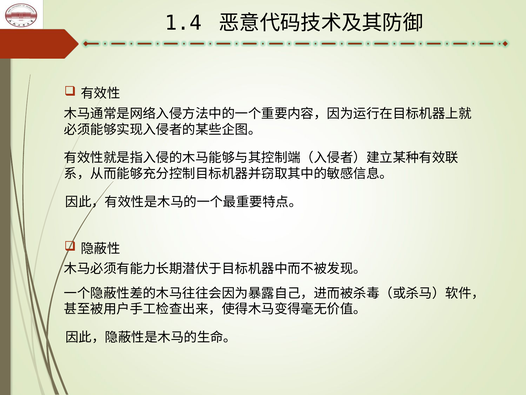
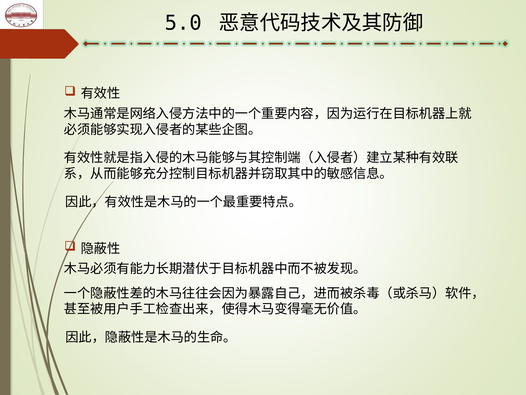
1.4: 1.4 -> 5.0
